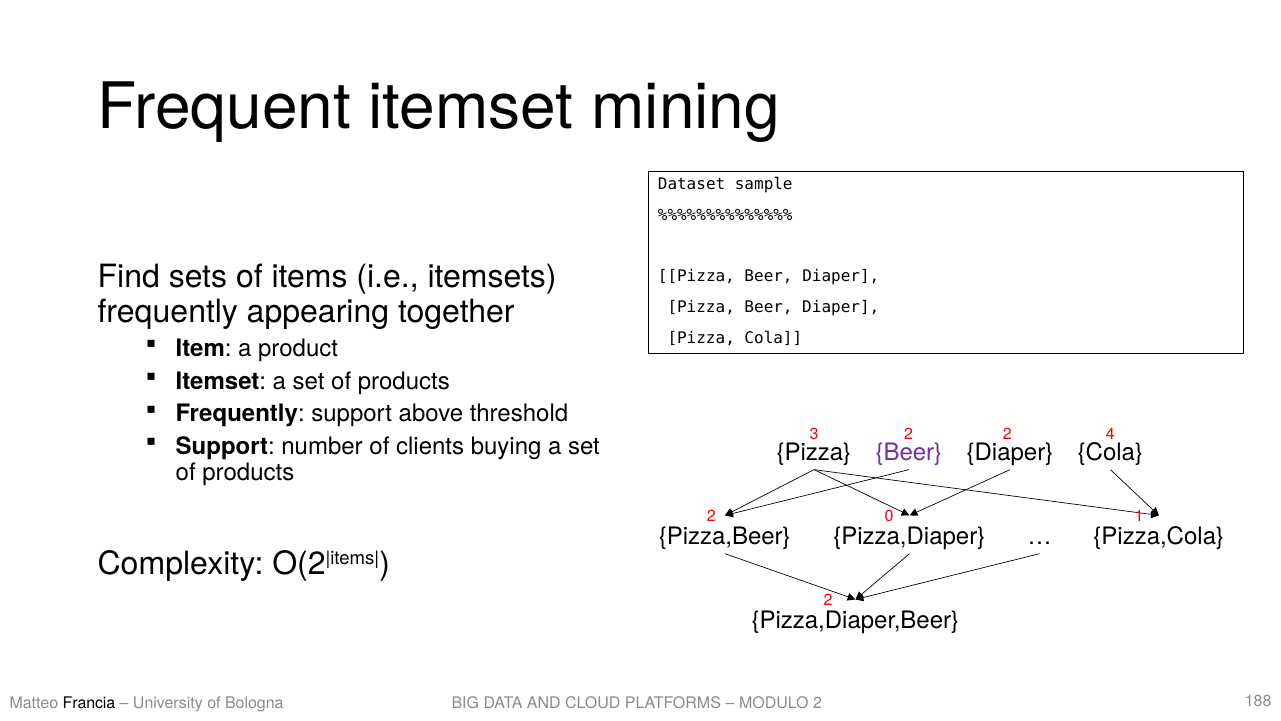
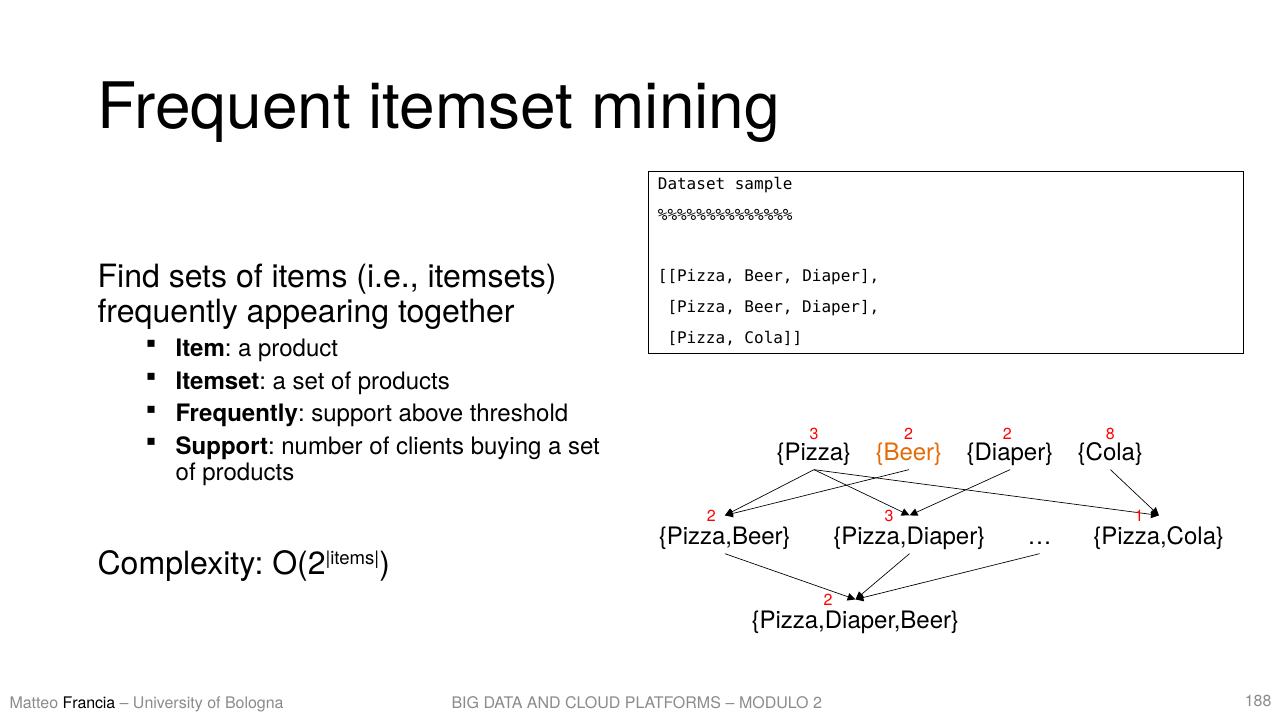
4: 4 -> 8
Beer at (909, 452) colour: purple -> orange
2 0: 0 -> 3
